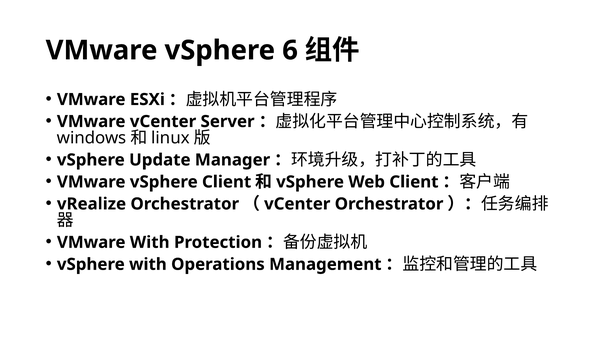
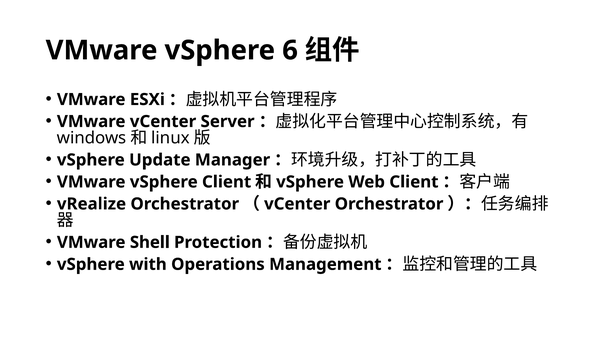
VMware With: With -> Shell
